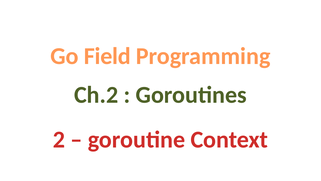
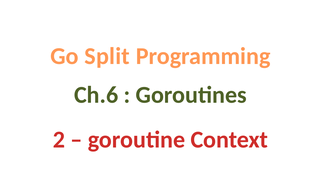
Field: Field -> Split
Ch.2: Ch.2 -> Ch.6
